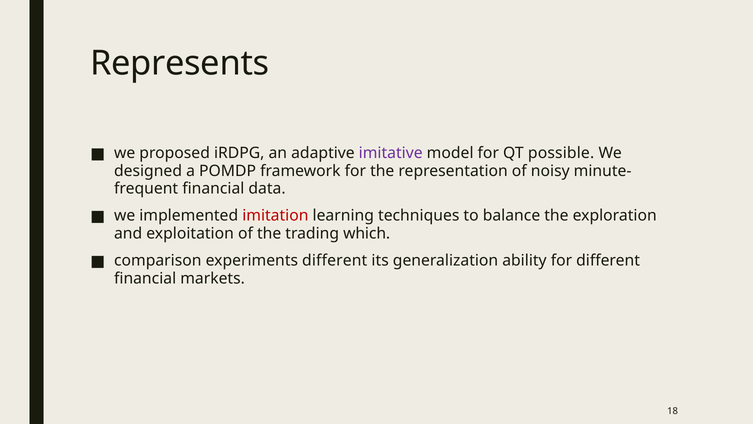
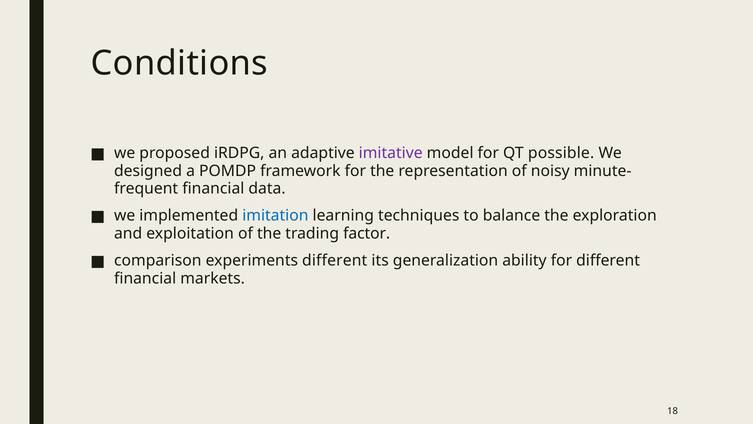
Represents: Represents -> Conditions
imitation colour: red -> blue
which: which -> factor
